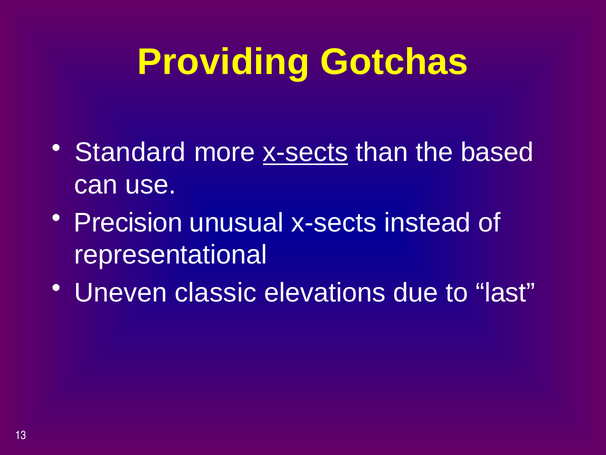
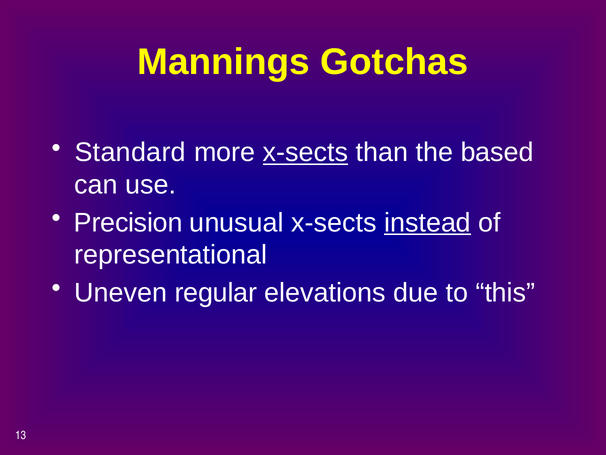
Providing: Providing -> Mannings
instead underline: none -> present
classic: classic -> regular
last: last -> this
